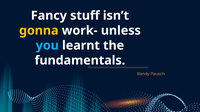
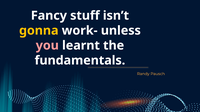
you colour: light blue -> pink
